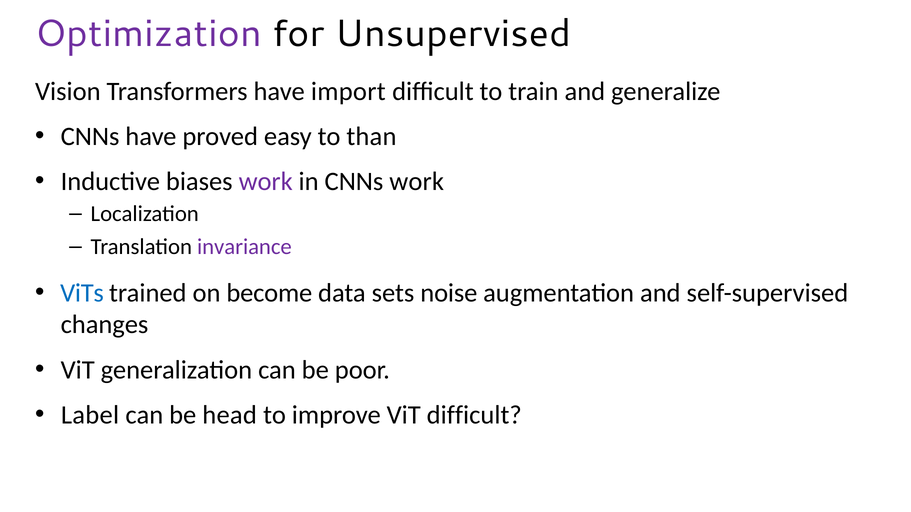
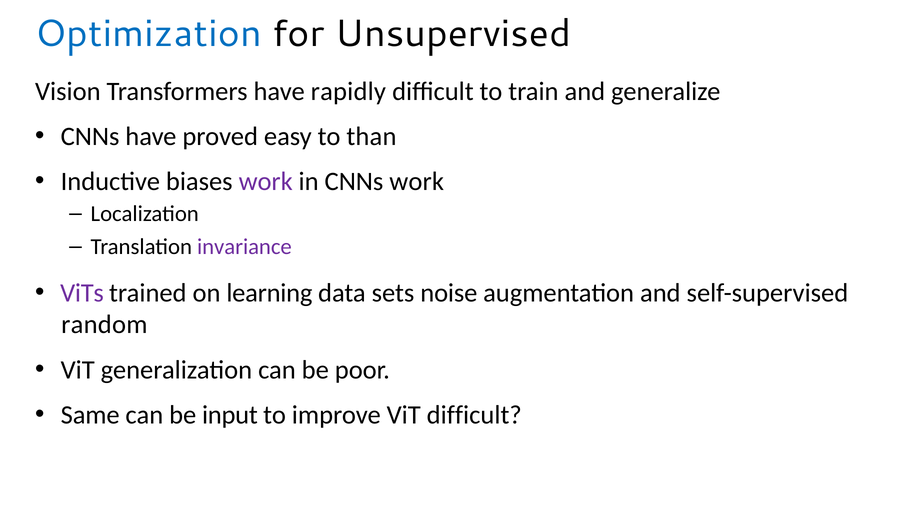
Optimization colour: purple -> blue
import: import -> rapidly
ViTs colour: blue -> purple
become: become -> learning
changes: changes -> random
Label: Label -> Same
head: head -> input
